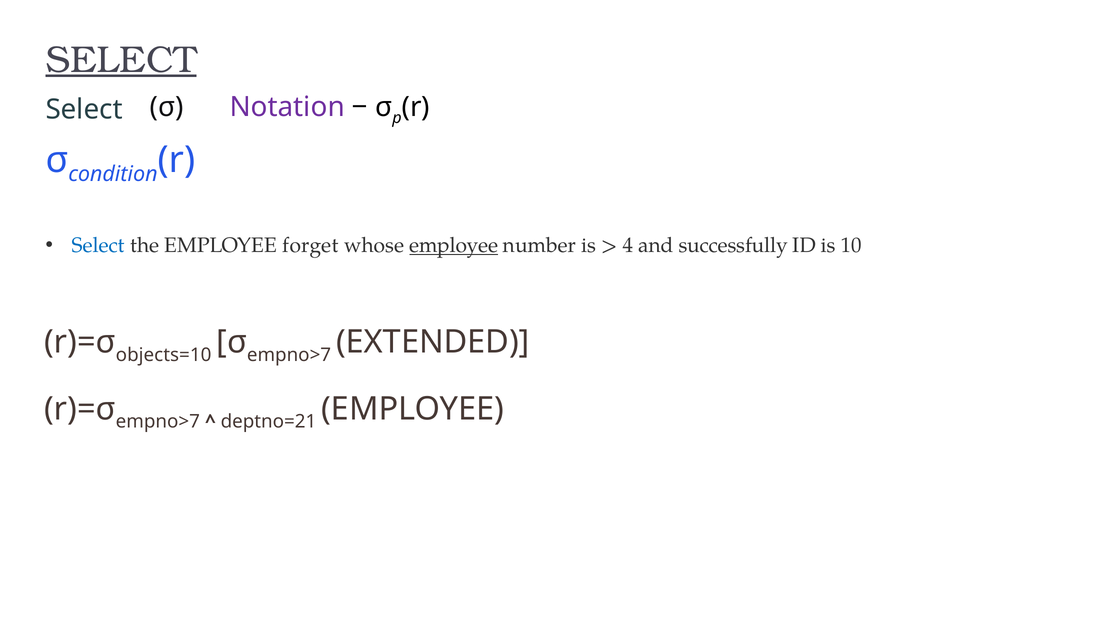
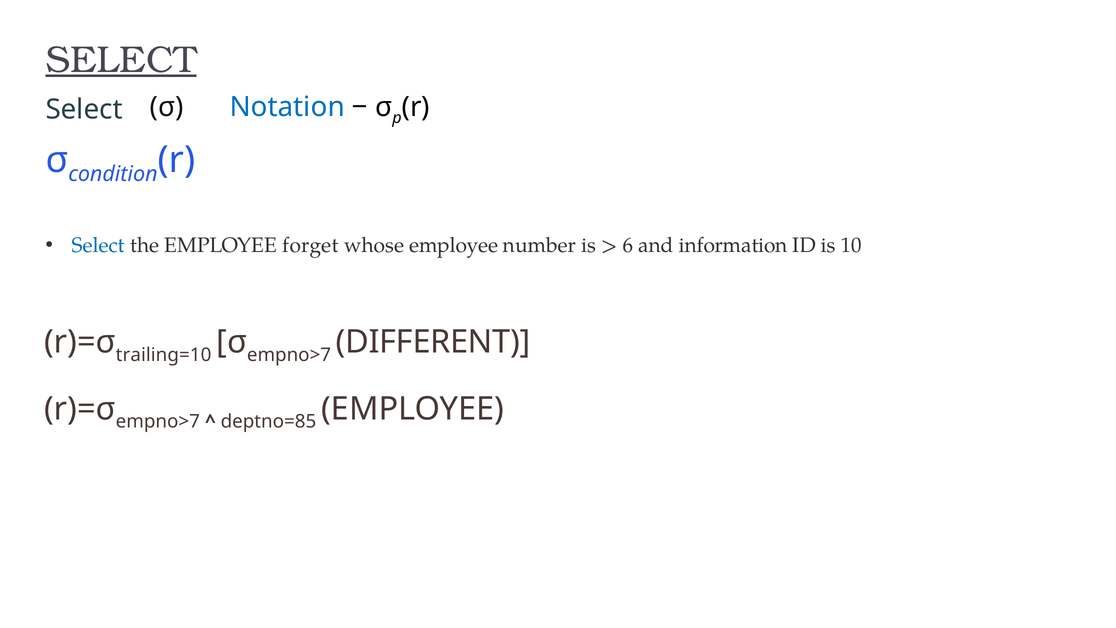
Notation colour: purple -> blue
employee at (454, 245) underline: present -> none
4: 4 -> 6
successfully: successfully -> information
objects=10: objects=10 -> trailing=10
EXTENDED: EXTENDED -> DIFFERENT
deptno=21: deptno=21 -> deptno=85
